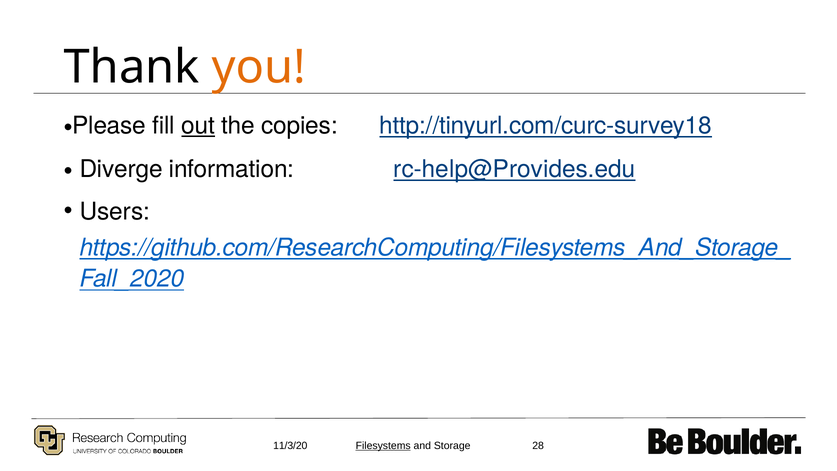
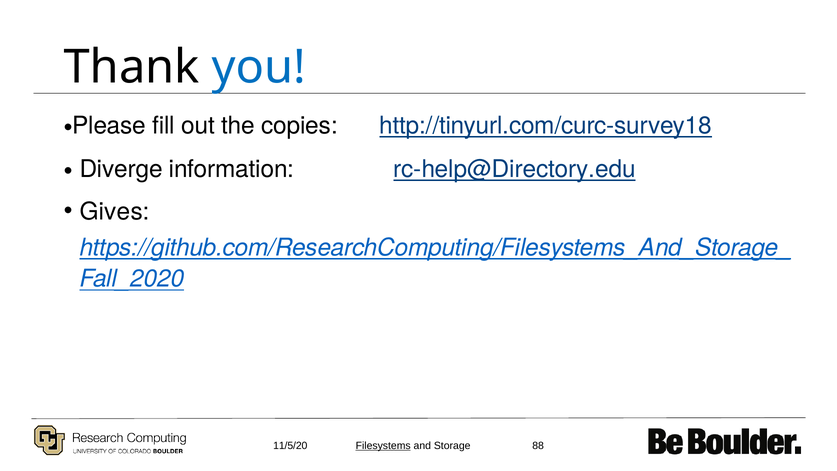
you colour: orange -> blue
out underline: present -> none
rc-help@Provides.edu: rc-help@Provides.edu -> rc-help@Directory.edu
Users: Users -> Gives
11/3/20: 11/3/20 -> 11/5/20
28: 28 -> 88
